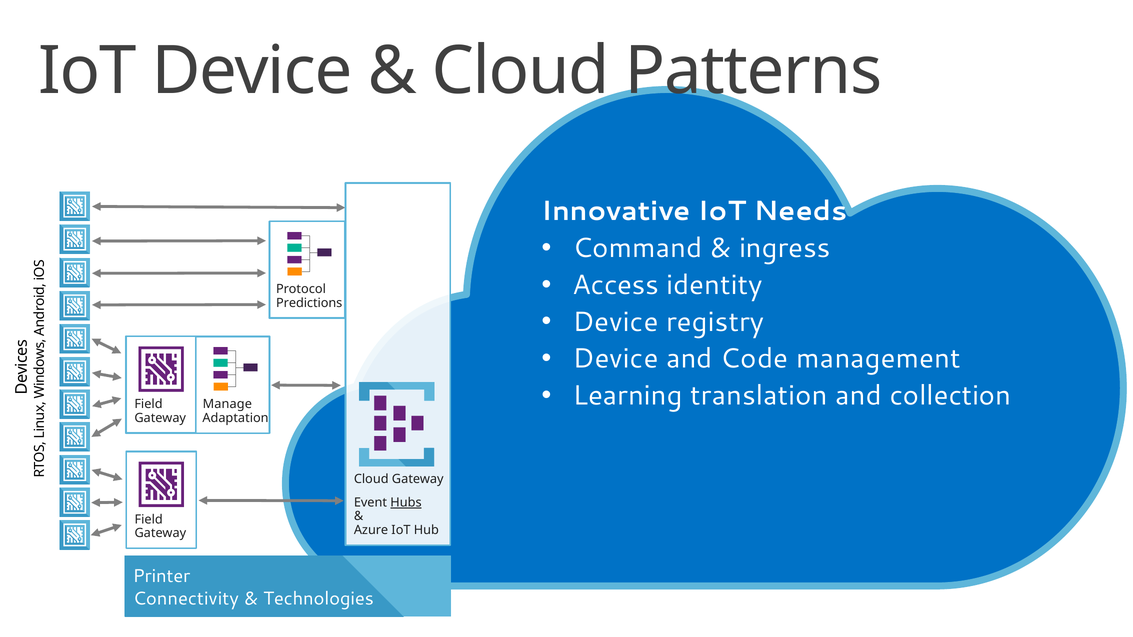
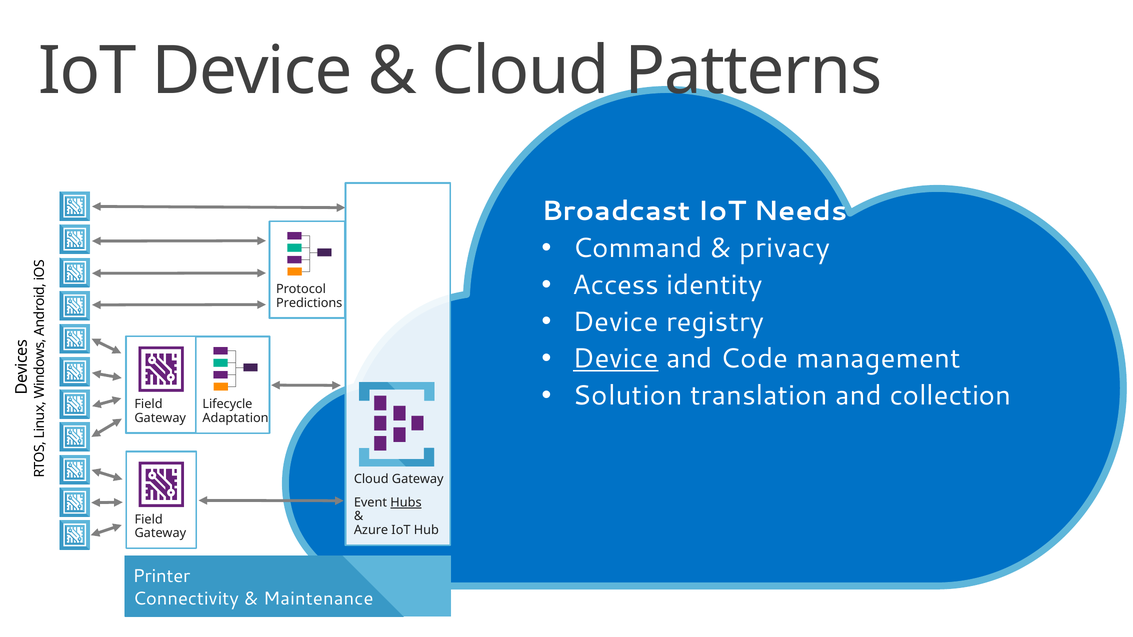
Innovative: Innovative -> Broadcast
ingress: ingress -> privacy
Device at (616, 359) underline: none -> present
Learning: Learning -> Solution
Manage: Manage -> Lifecycle
Technologies: Technologies -> Maintenance
